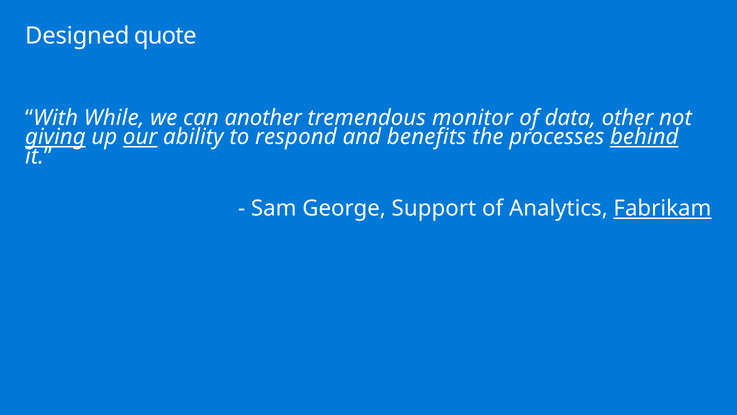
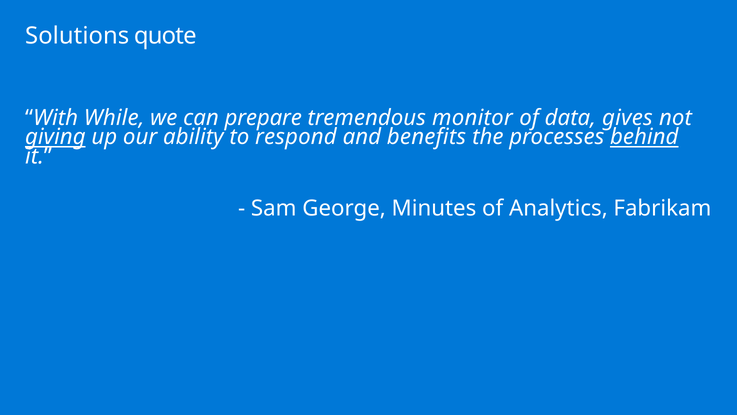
Designed: Designed -> Solutions
another: another -> prepare
other: other -> gives
our underline: present -> none
Support: Support -> Minutes
Fabrikam underline: present -> none
